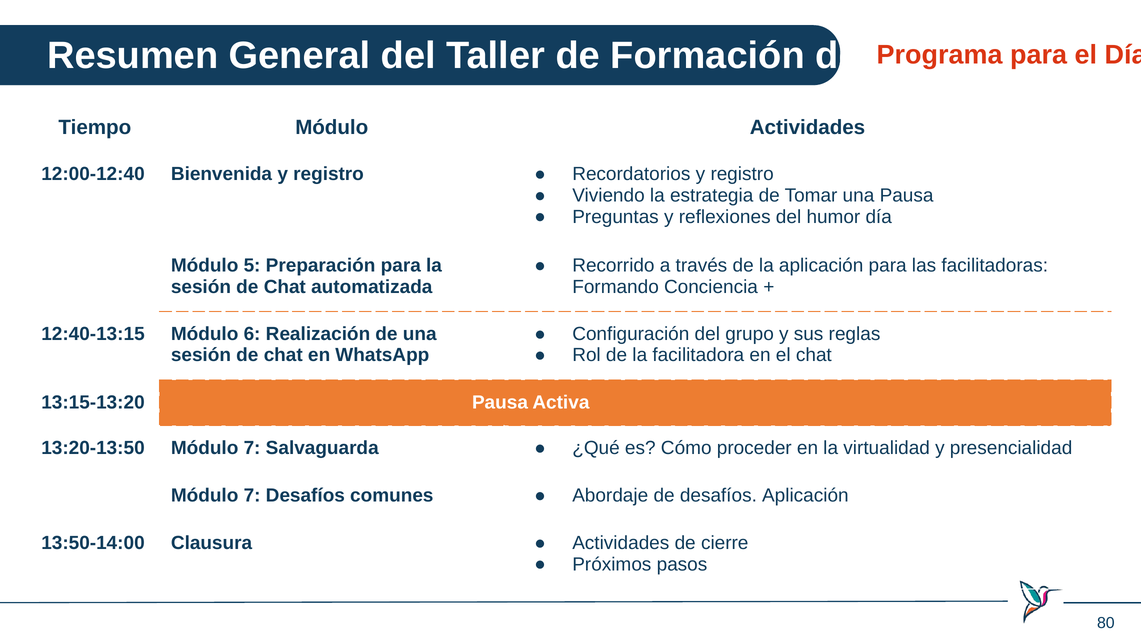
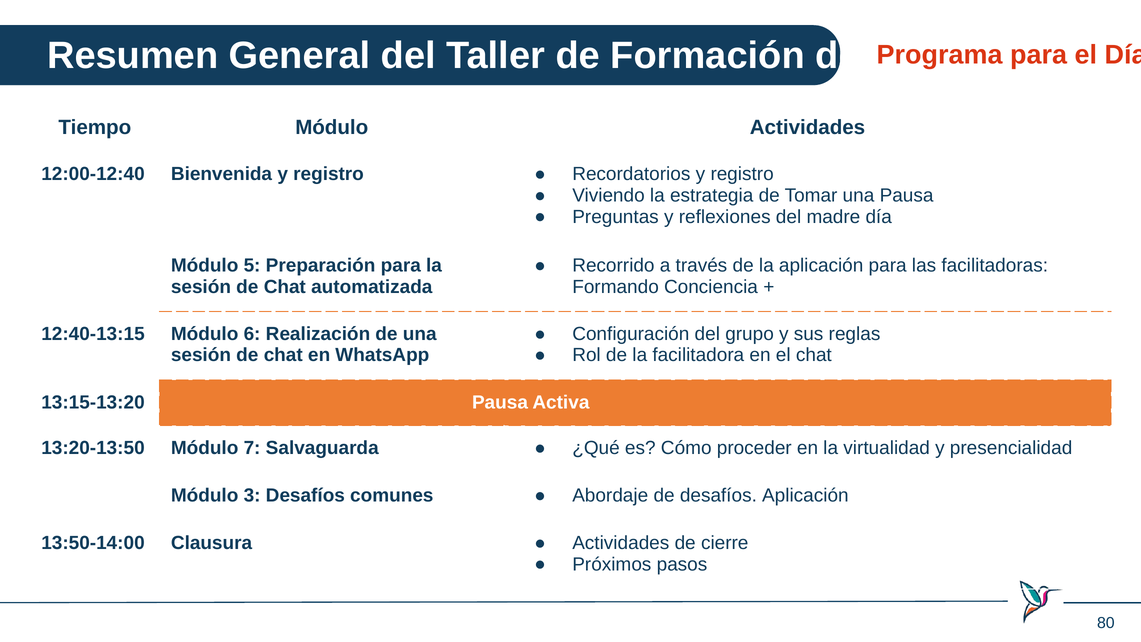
humor: humor -> madre
7 at (252, 495): 7 -> 3
